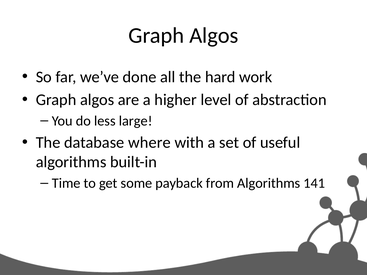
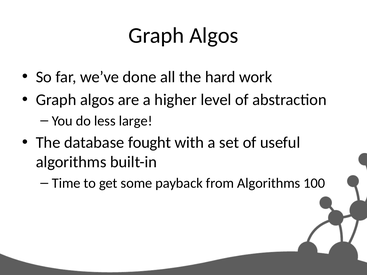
where: where -> fought
141: 141 -> 100
